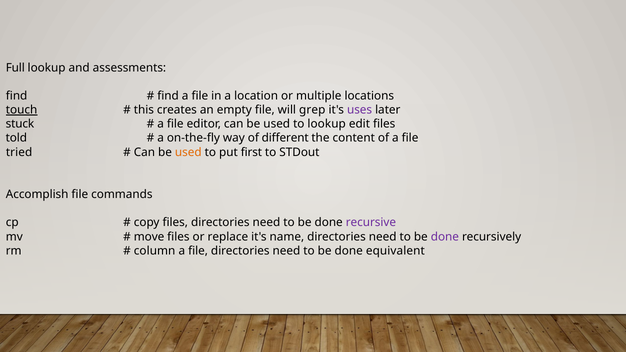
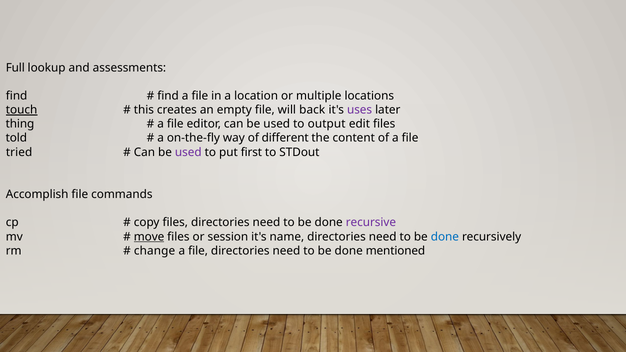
grep: grep -> back
stuck: stuck -> thing
to lookup: lookup -> output
used at (188, 152) colour: orange -> purple
move underline: none -> present
replace: replace -> session
done at (445, 237) colour: purple -> blue
column: column -> change
equivalent: equivalent -> mentioned
